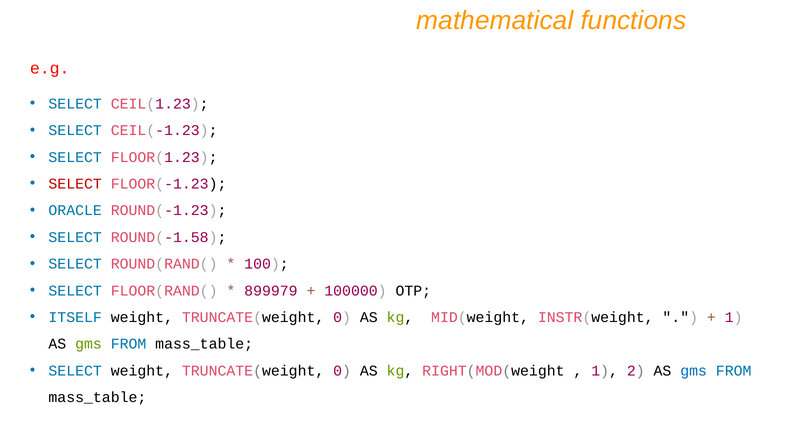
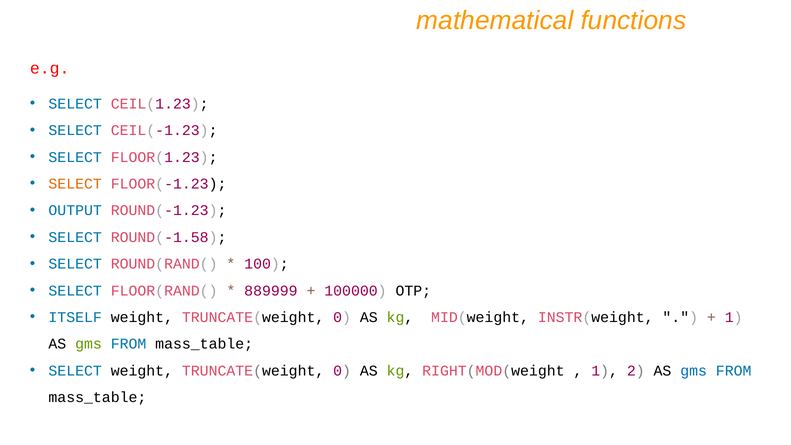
SELECT at (75, 184) colour: red -> orange
ORACLE: ORACLE -> OUTPUT
899979: 899979 -> 889999
